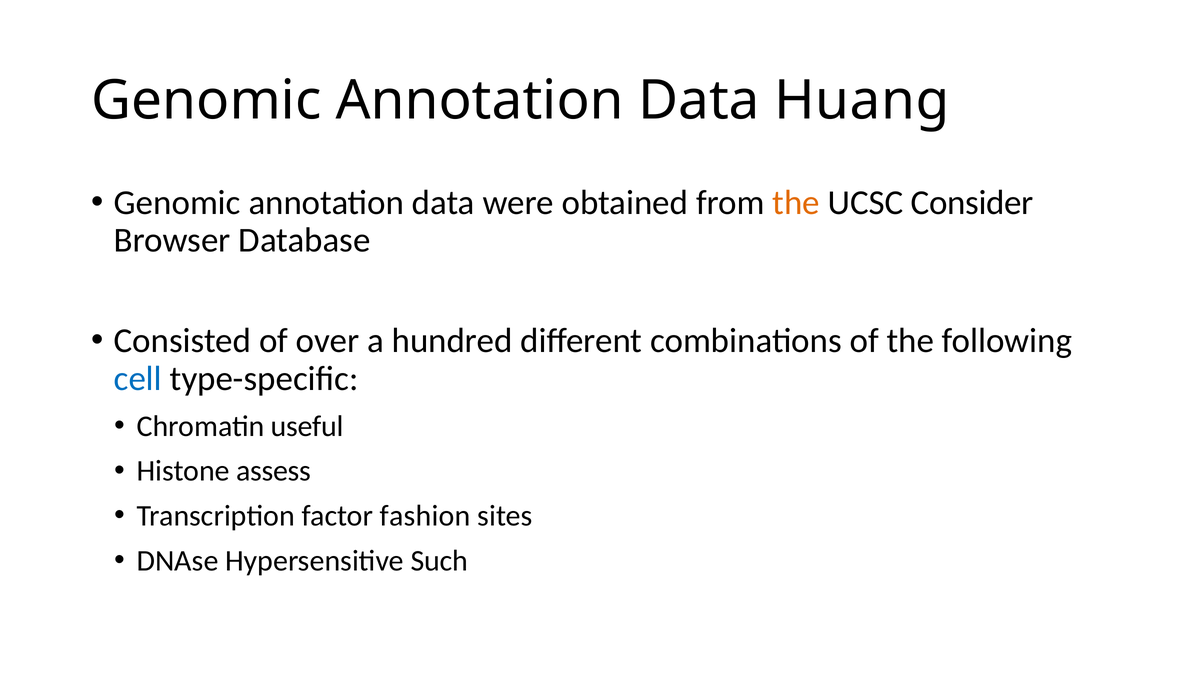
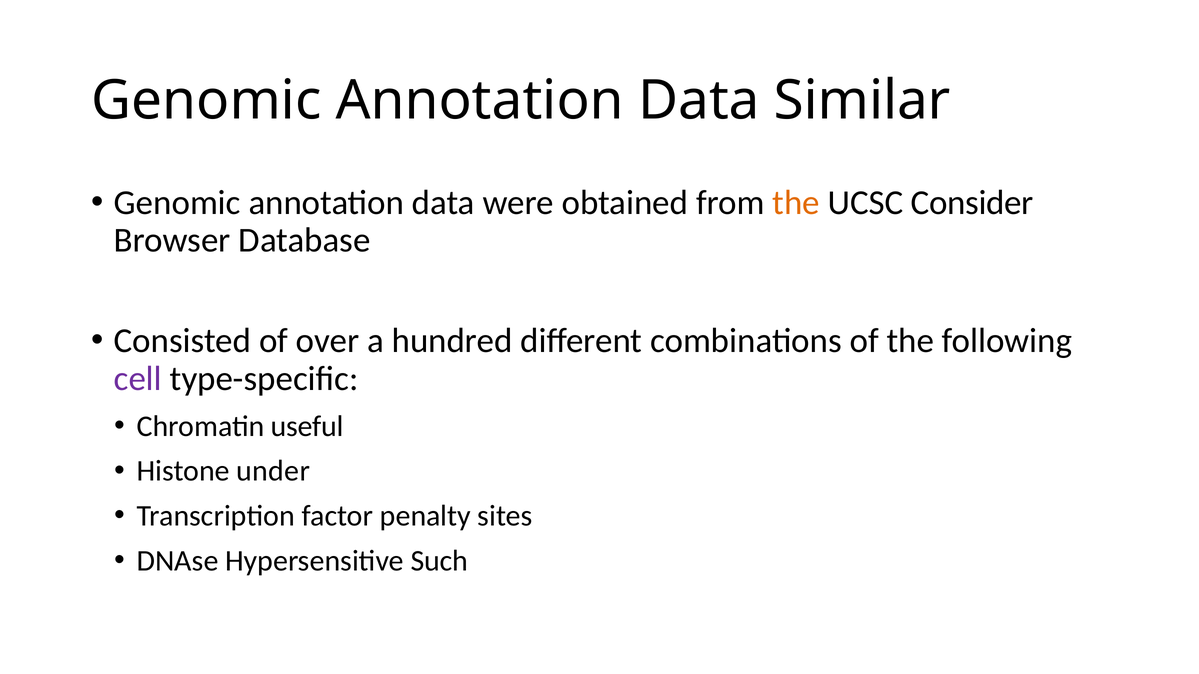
Huang: Huang -> Similar
cell colour: blue -> purple
assess: assess -> under
fashion: fashion -> penalty
